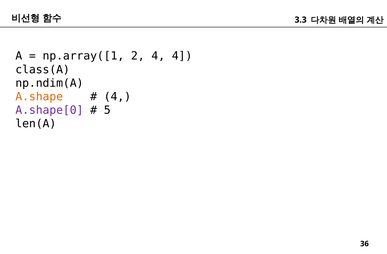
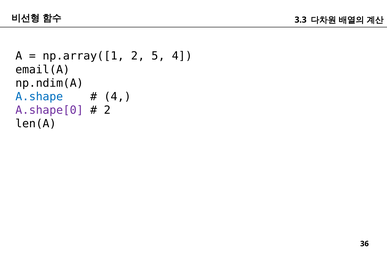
2 4: 4 -> 5
class(A: class(A -> email(A
A.shape colour: orange -> blue
5 at (107, 110): 5 -> 2
